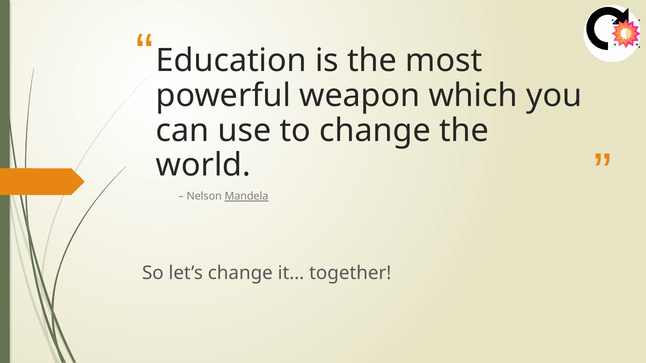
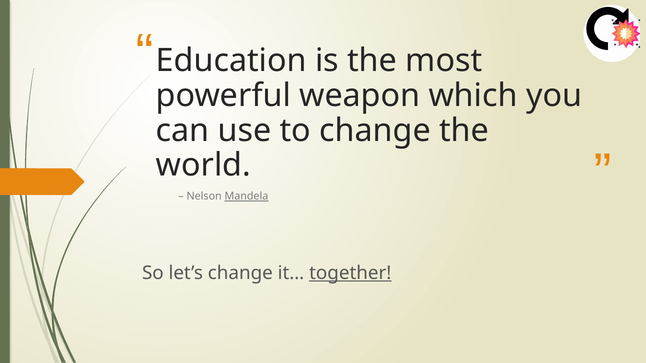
together underline: none -> present
